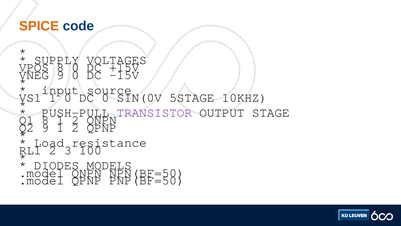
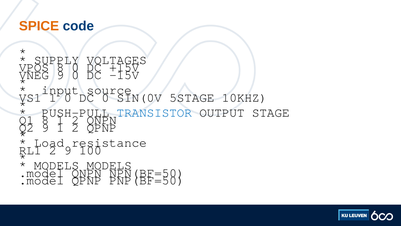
TRANSISTOR colour: purple -> blue
3 at (68, 150): 3 -> 9
DIODES at (57, 165): DIODES -> MODELS
